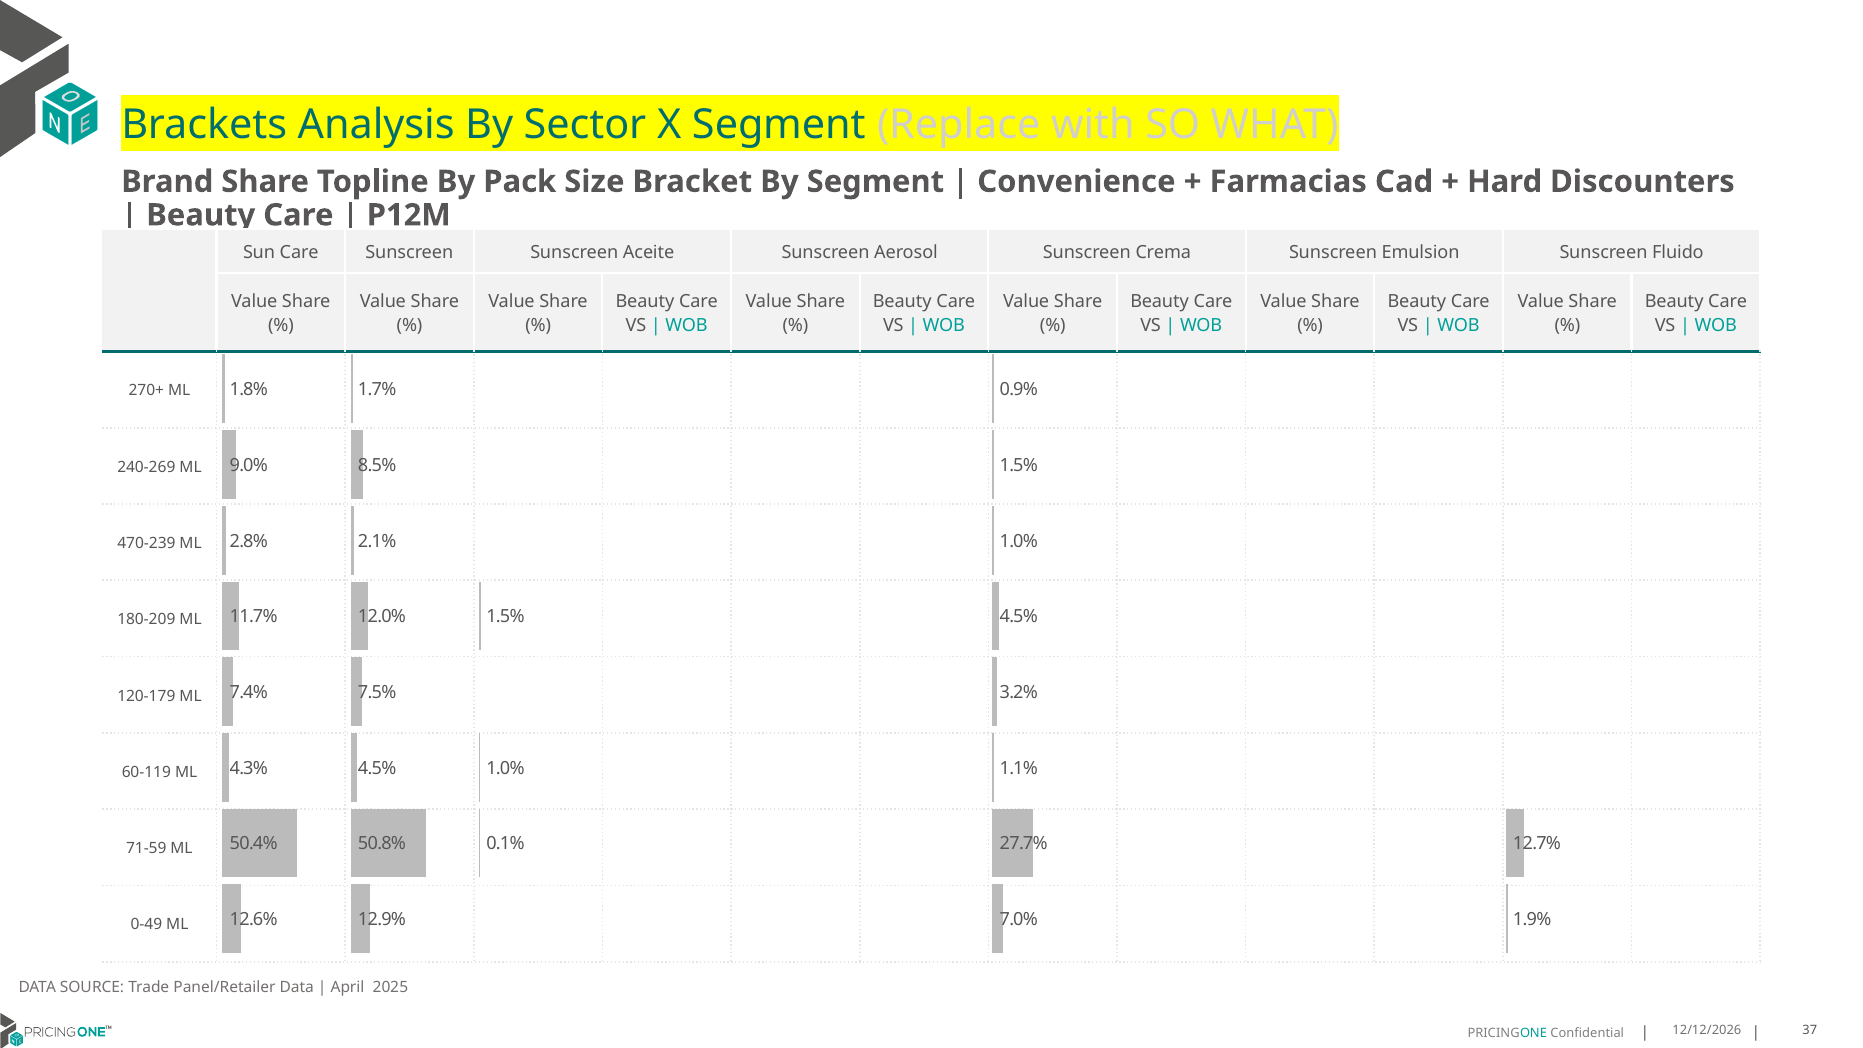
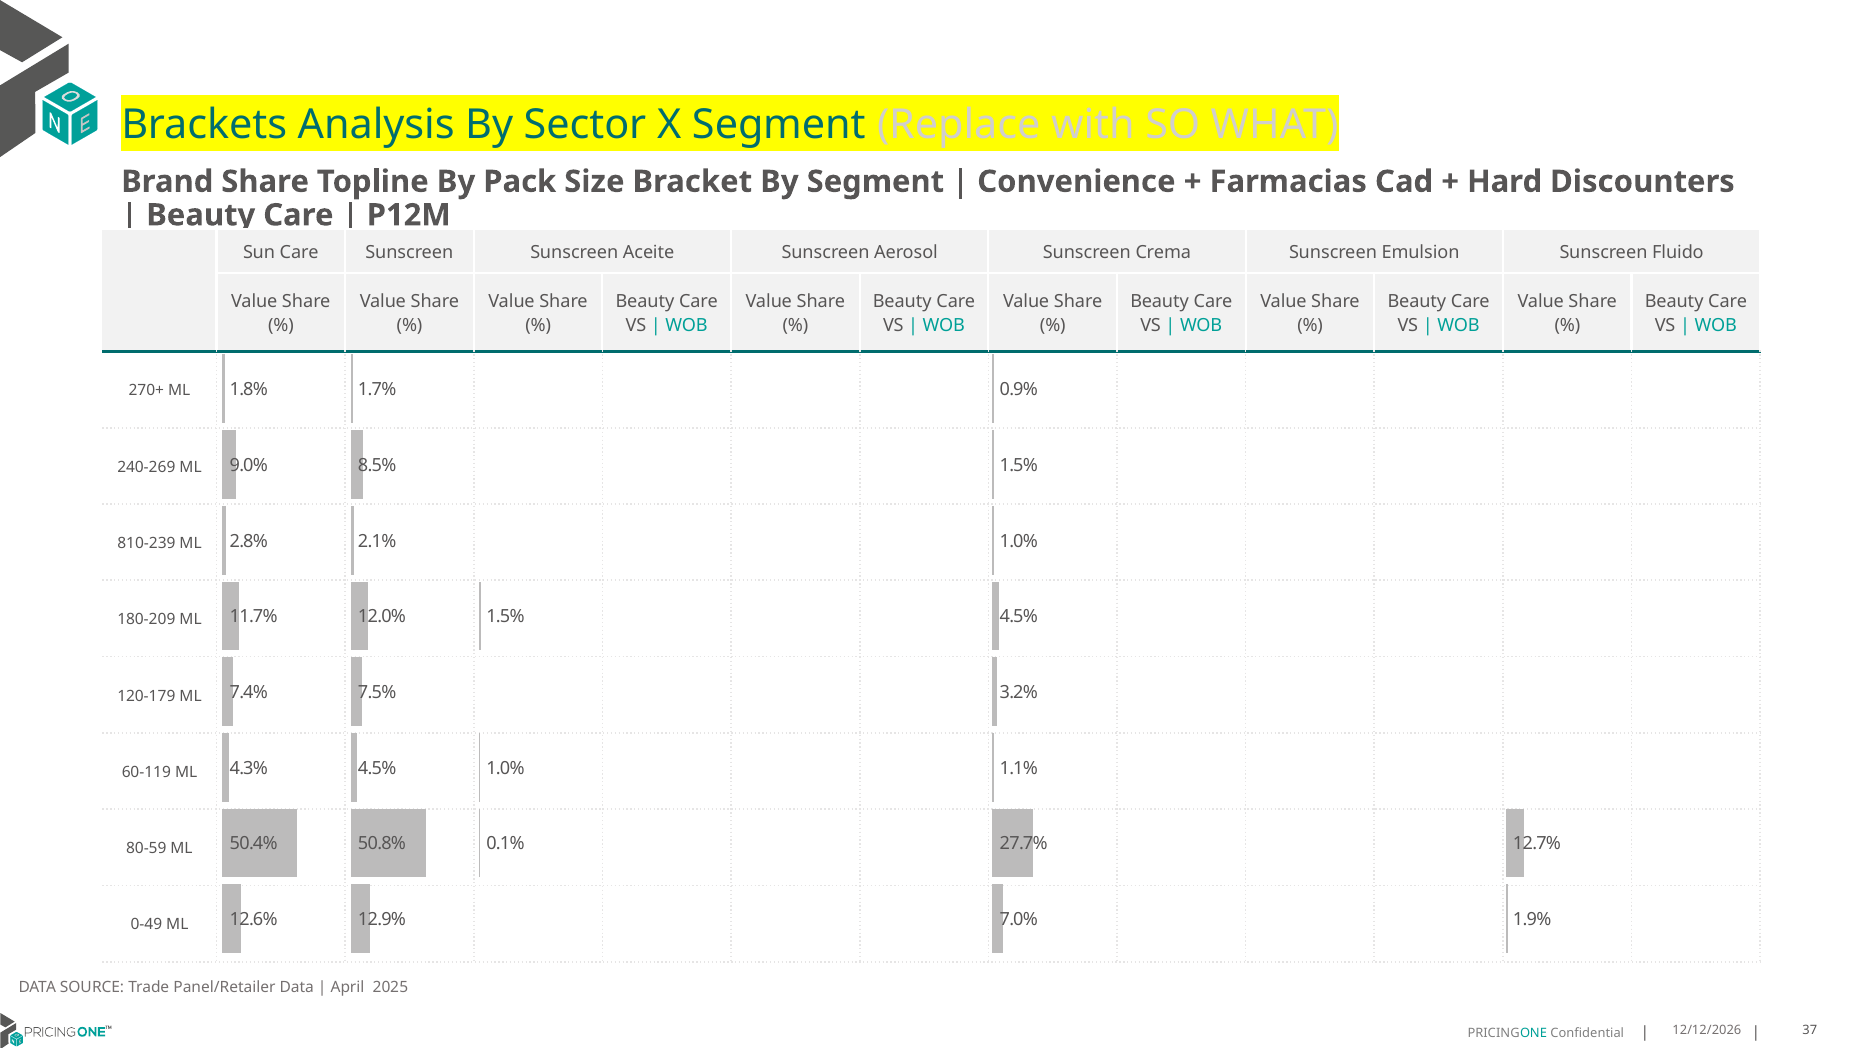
470-239: 470-239 -> 810-239
71-59: 71-59 -> 80-59
